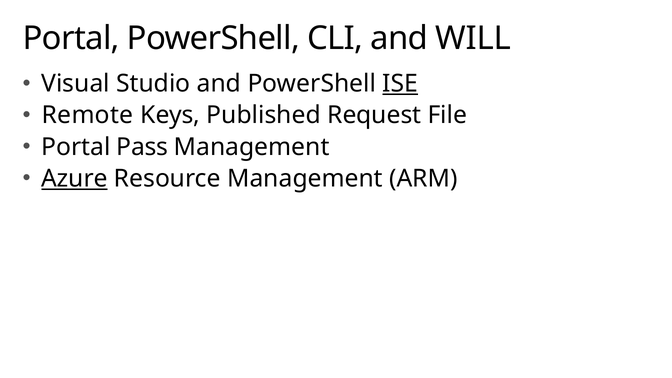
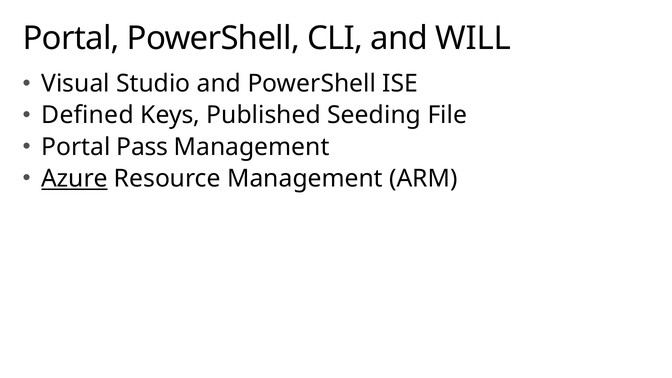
ISE underline: present -> none
Remote: Remote -> Defined
Request: Request -> Seeding
